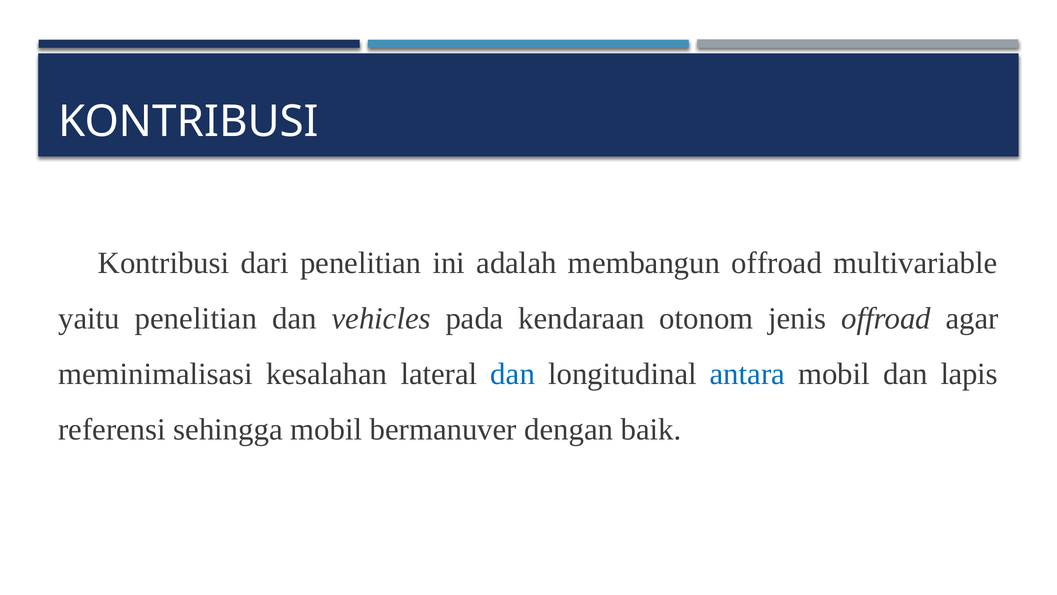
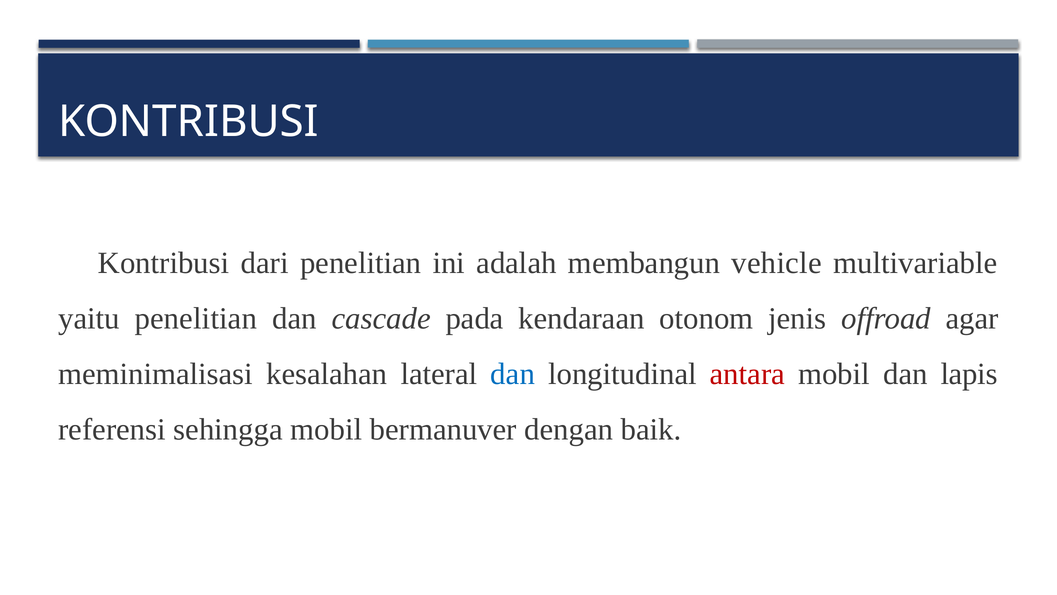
membangun offroad: offroad -> vehicle
vehicles: vehicles -> cascade
antara colour: blue -> red
